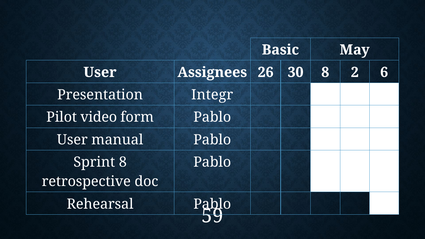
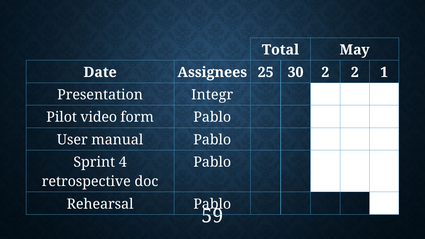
Basic: Basic -> Total
User at (100, 72): User -> Date
26: 26 -> 25
30 8: 8 -> 2
6: 6 -> 1
Sprint 8: 8 -> 4
